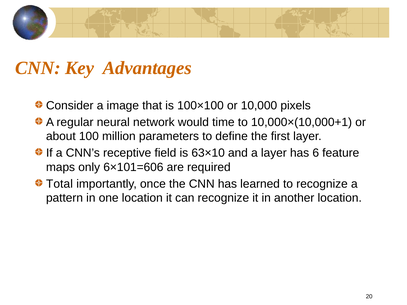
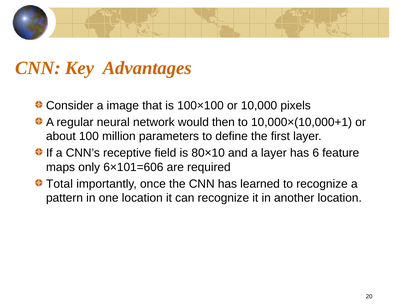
time: time -> then
63×10: 63×10 -> 80×10
